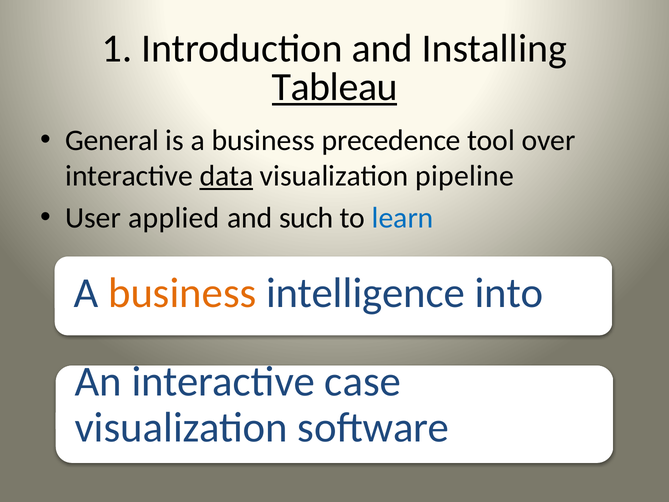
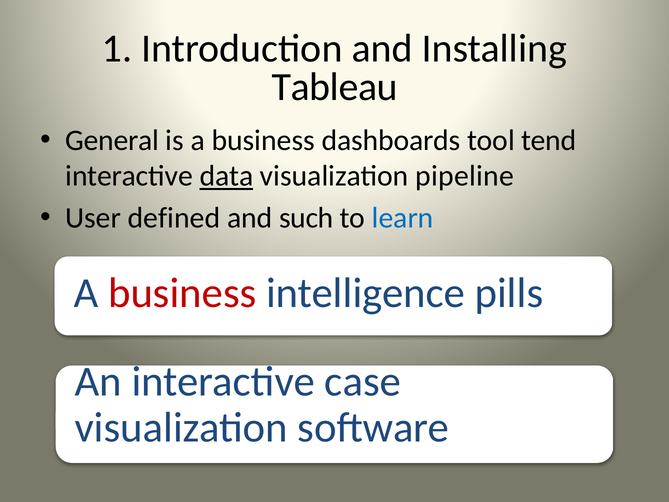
Tableau underline: present -> none
precedence: precedence -> dashboards
over: over -> tend
applied: applied -> defined
business at (182, 293) colour: orange -> red
into: into -> pills
